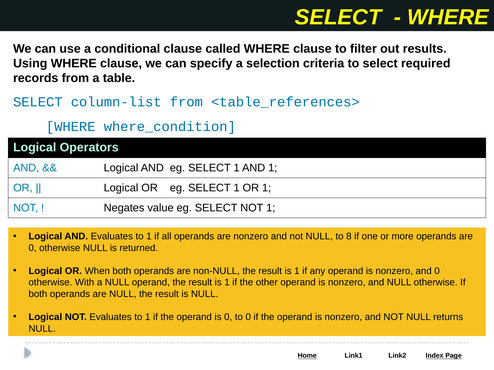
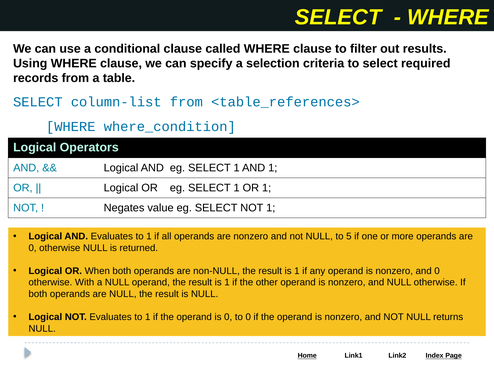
8: 8 -> 5
